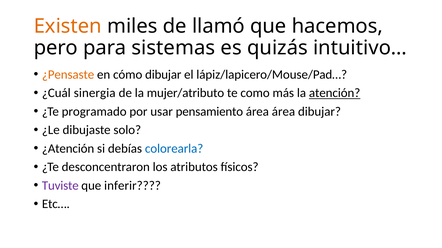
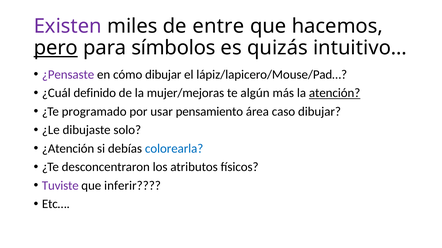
Existen colour: orange -> purple
llamó: llamó -> entre
pero underline: none -> present
sistemas: sistemas -> símbolos
¿Pensaste colour: orange -> purple
sinergia: sinergia -> definido
mujer/atributo: mujer/atributo -> mujer/mejoras
como: como -> algún
área área: área -> caso
